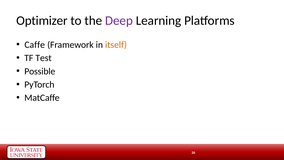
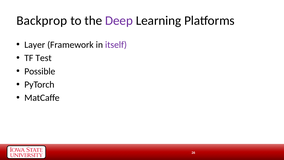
Optimizer: Optimizer -> Backprop
Caffe: Caffe -> Layer
itself colour: orange -> purple
